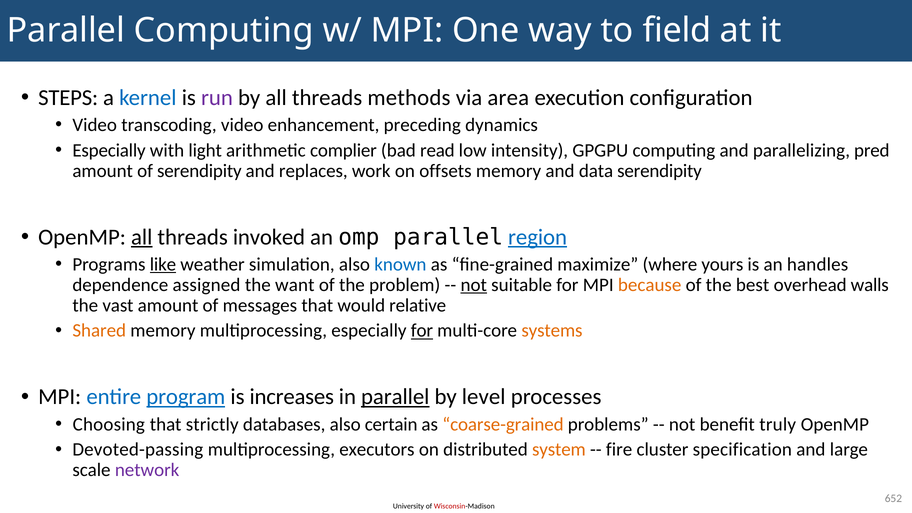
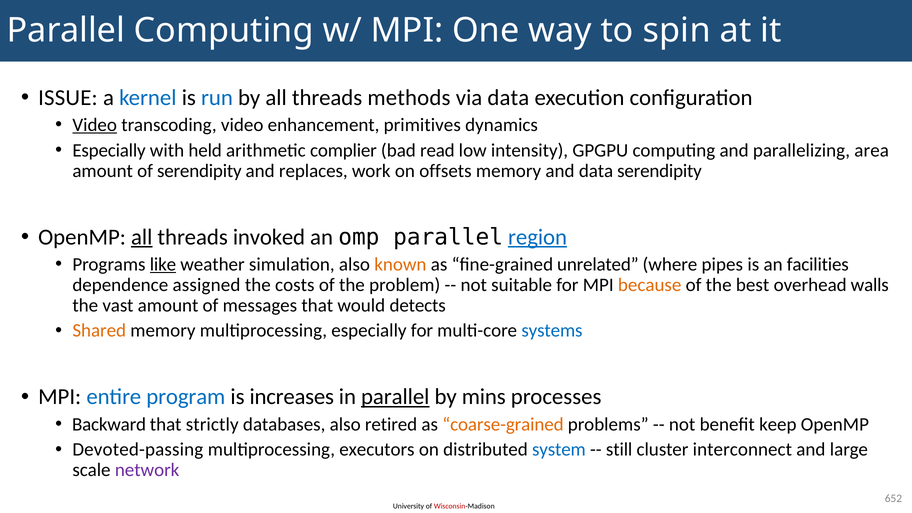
field: field -> spin
STEPS: STEPS -> ISSUE
run colour: purple -> blue
via area: area -> data
Video at (95, 125) underline: none -> present
preceding: preceding -> primitives
light: light -> held
pred: pred -> area
known colour: blue -> orange
maximize: maximize -> unrelated
yours: yours -> pipes
handles: handles -> facilities
want: want -> costs
not at (474, 285) underline: present -> none
relative: relative -> detects
for at (422, 331) underline: present -> none
systems colour: orange -> blue
program underline: present -> none
level: level -> mins
Choosing: Choosing -> Backward
certain: certain -> retired
truly: truly -> keep
system colour: orange -> blue
fire: fire -> still
specification: specification -> interconnect
